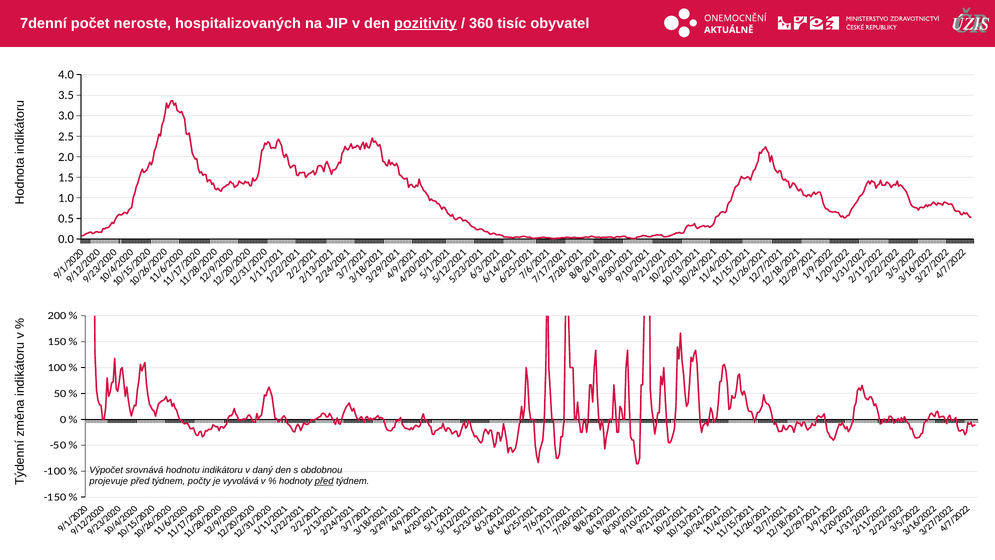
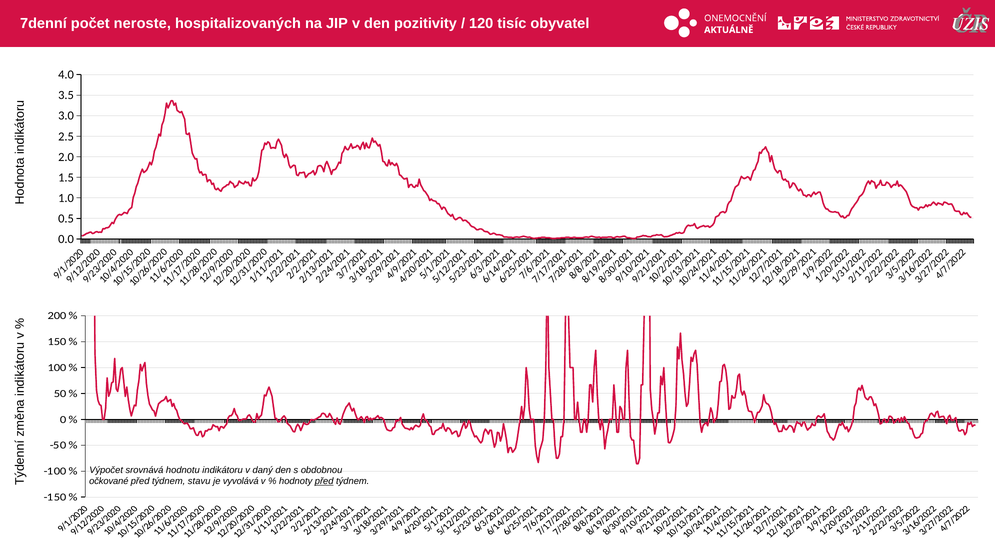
pozitivity underline: present -> none
360: 360 -> 120
projevuje: projevuje -> očkované
počty: počty -> stavu
